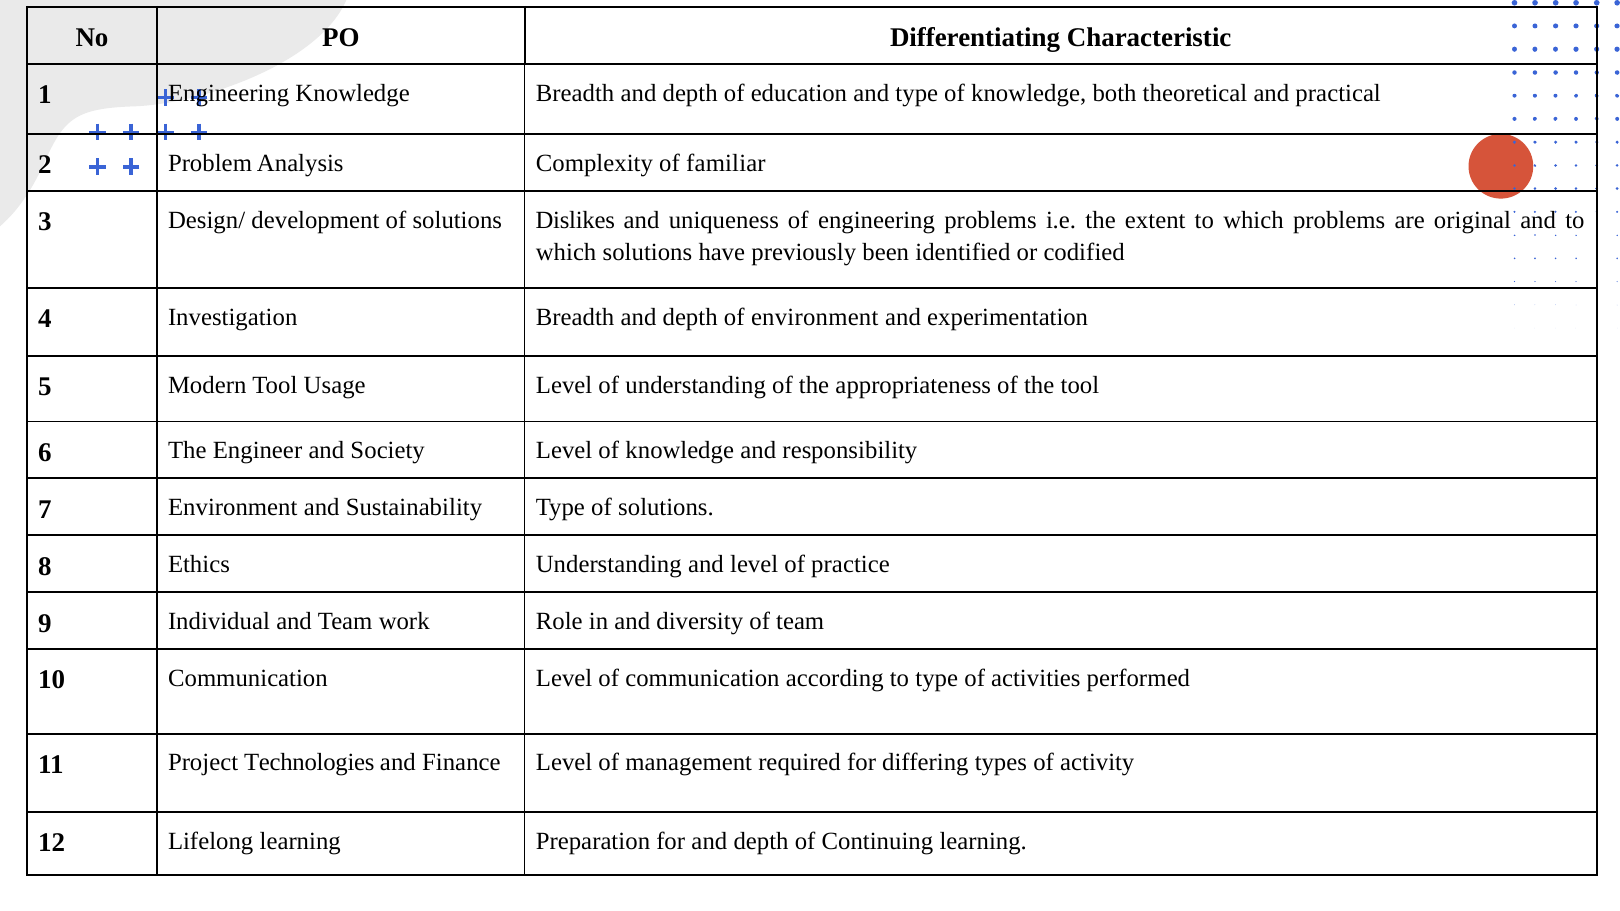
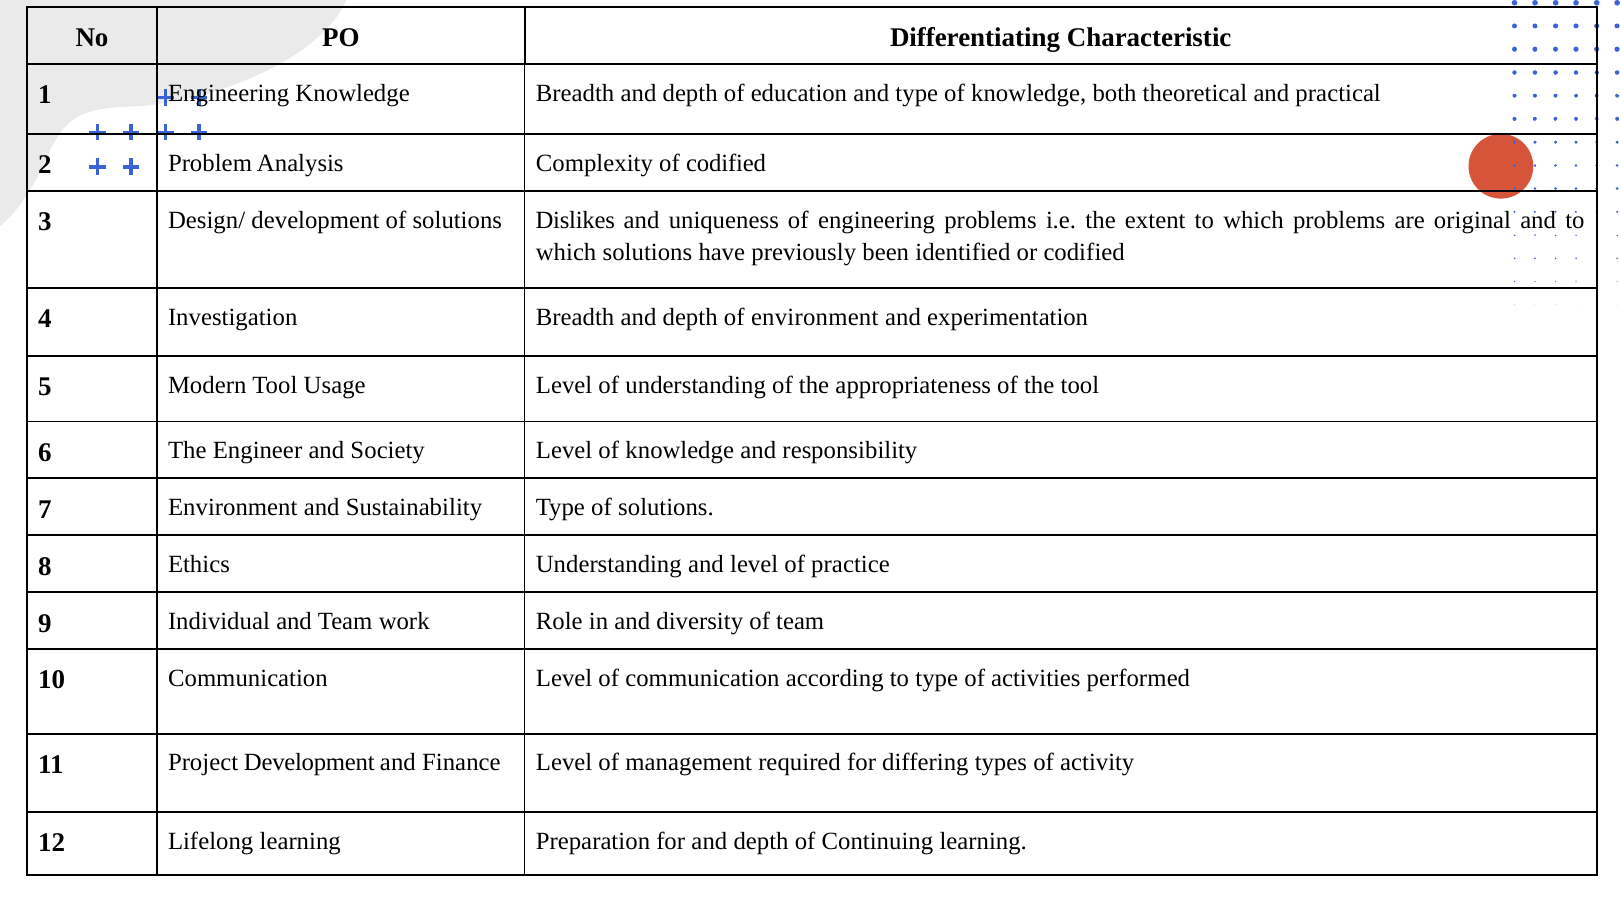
of familiar: familiar -> codified
Project Technologies: Technologies -> Development
